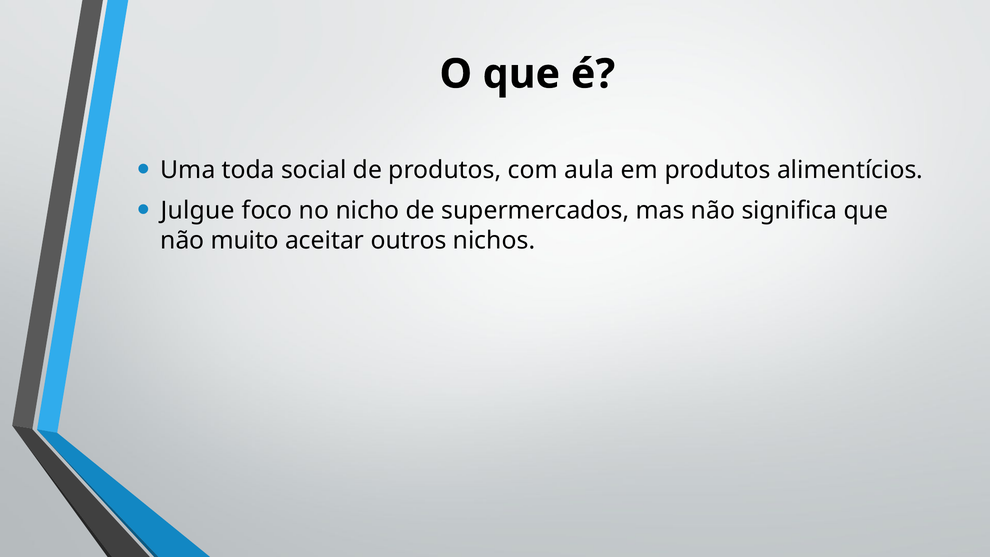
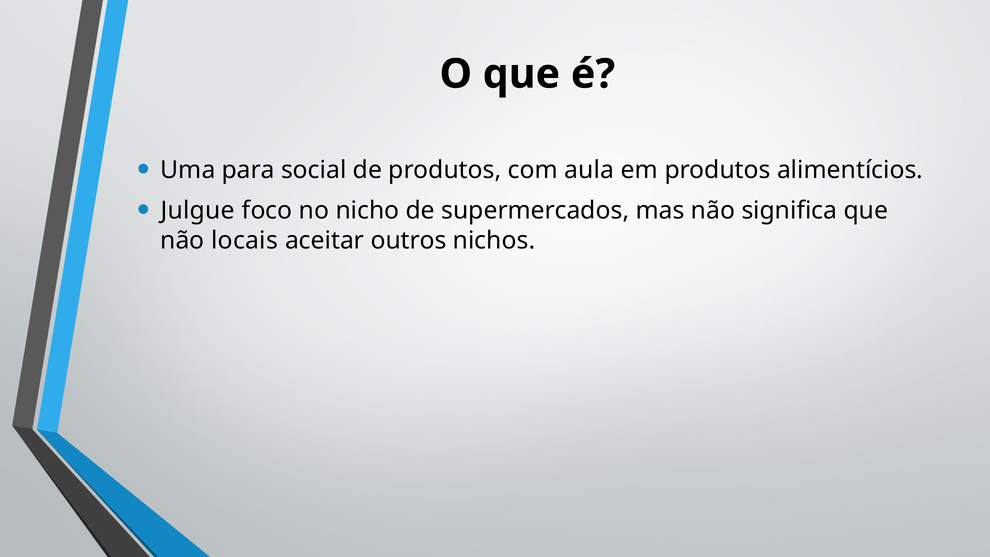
toda: toda -> para
muito: muito -> locais
